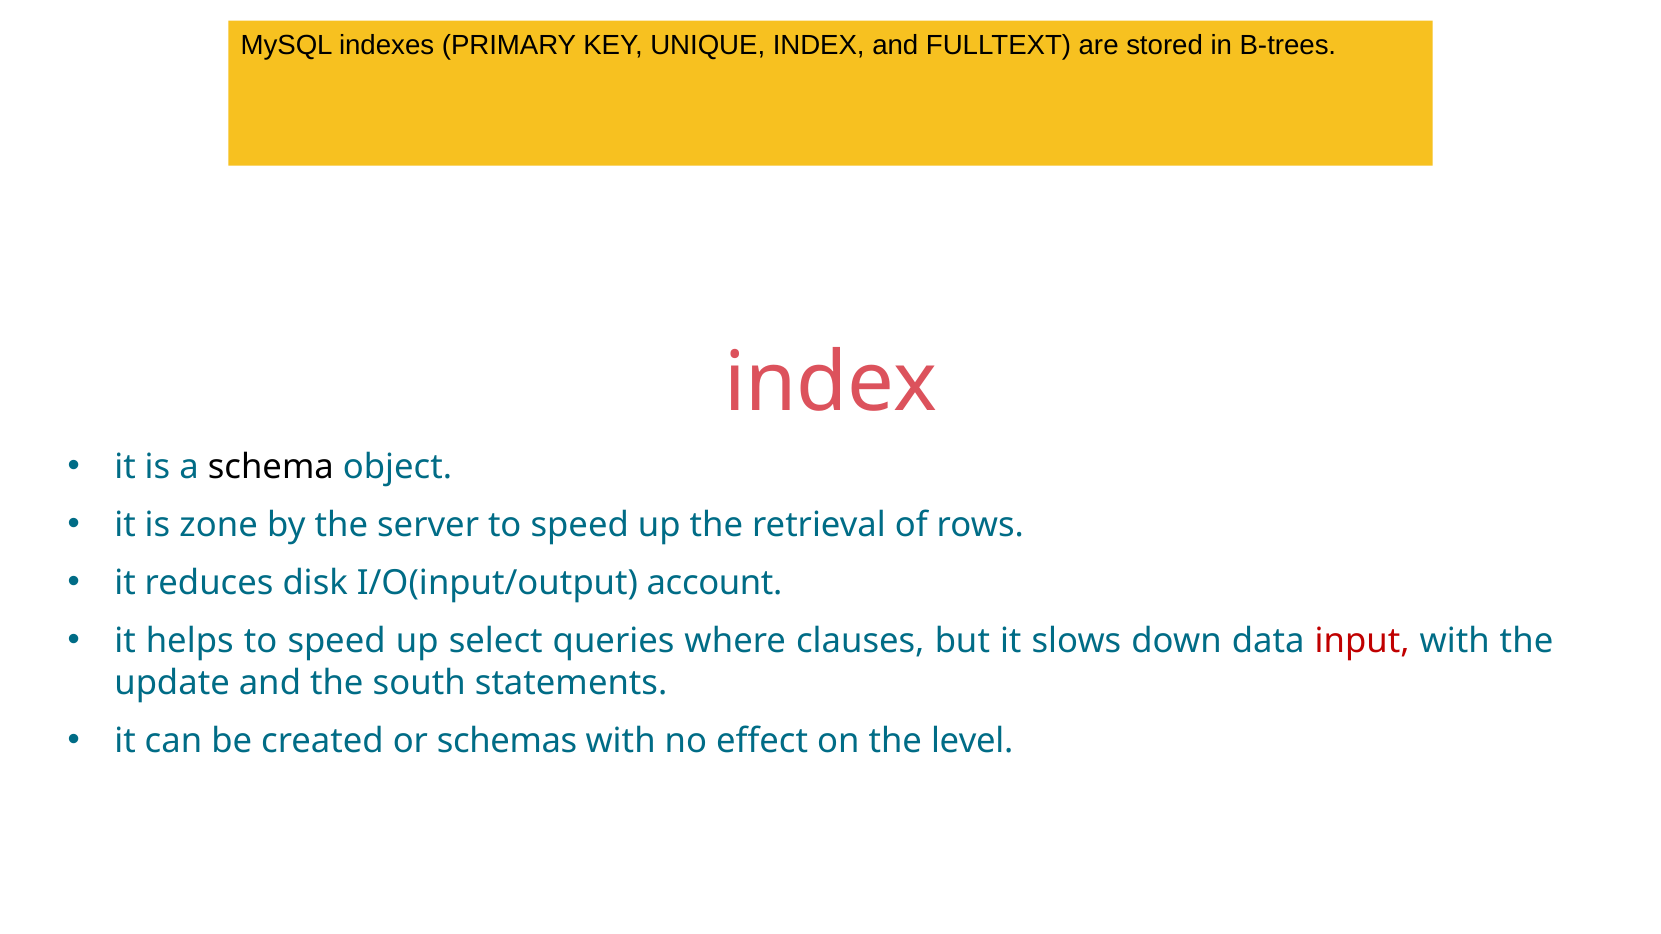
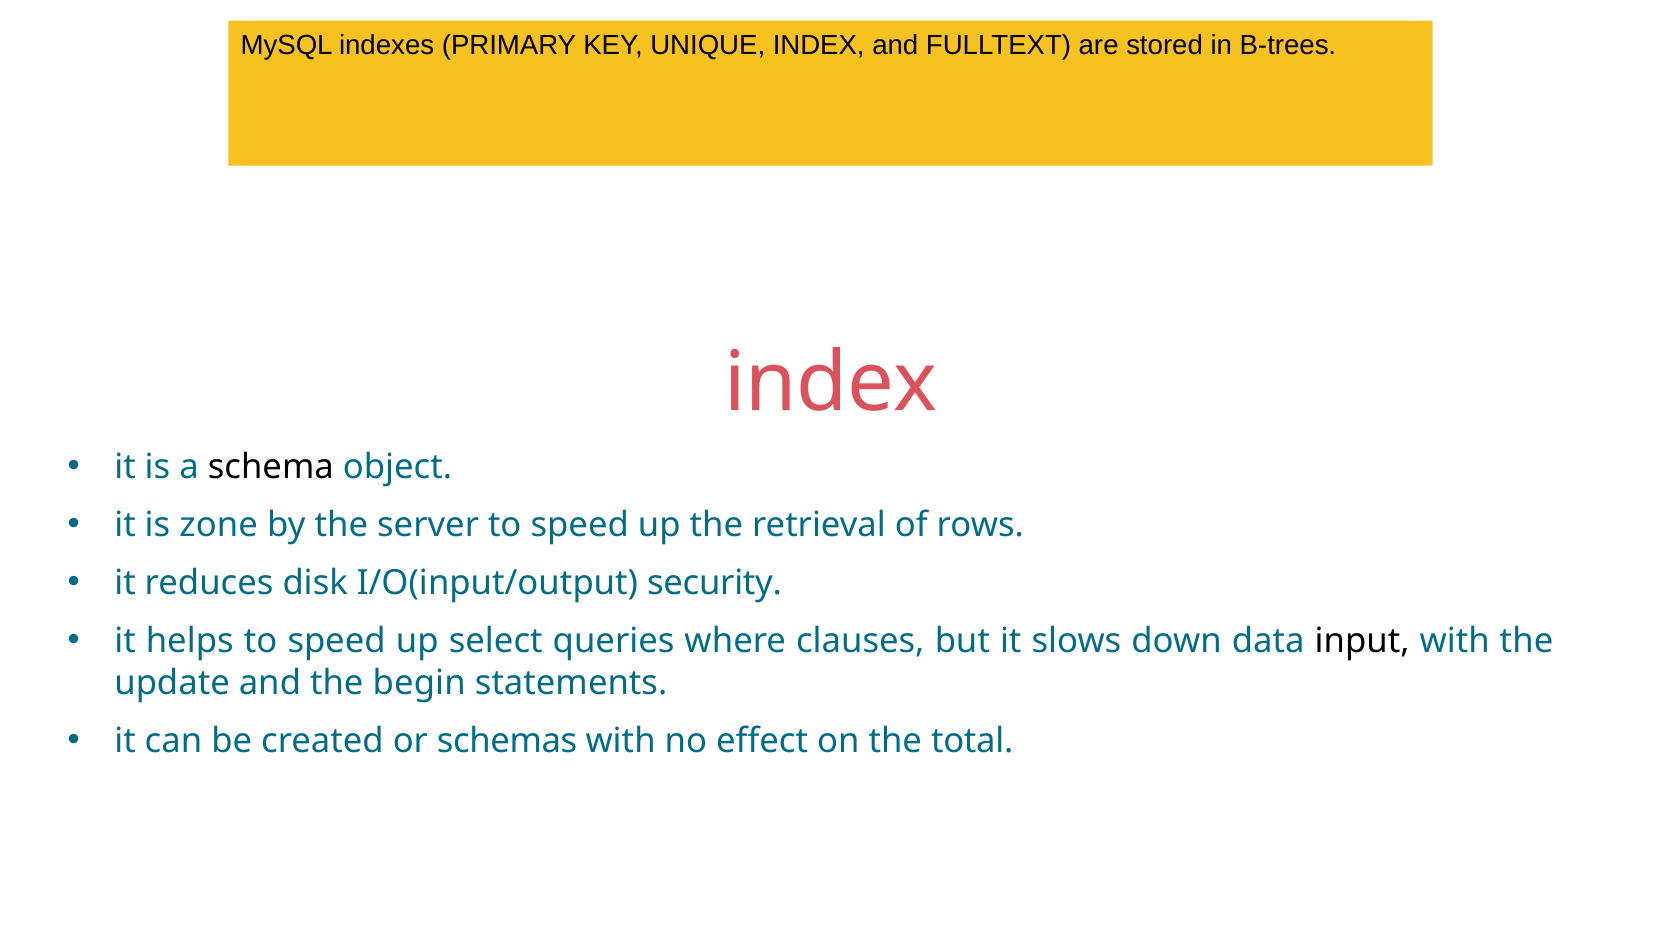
account: account -> security
input colour: red -> black
south: south -> begin
level: level -> total
